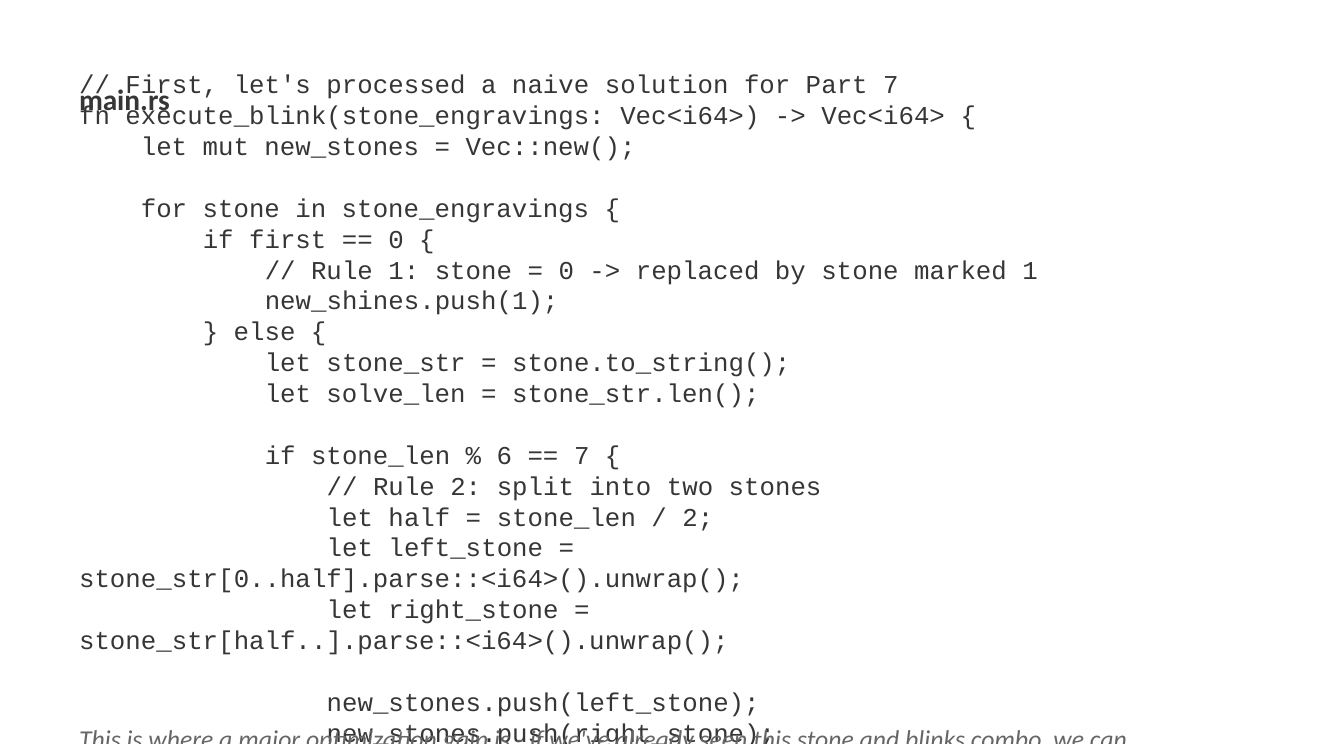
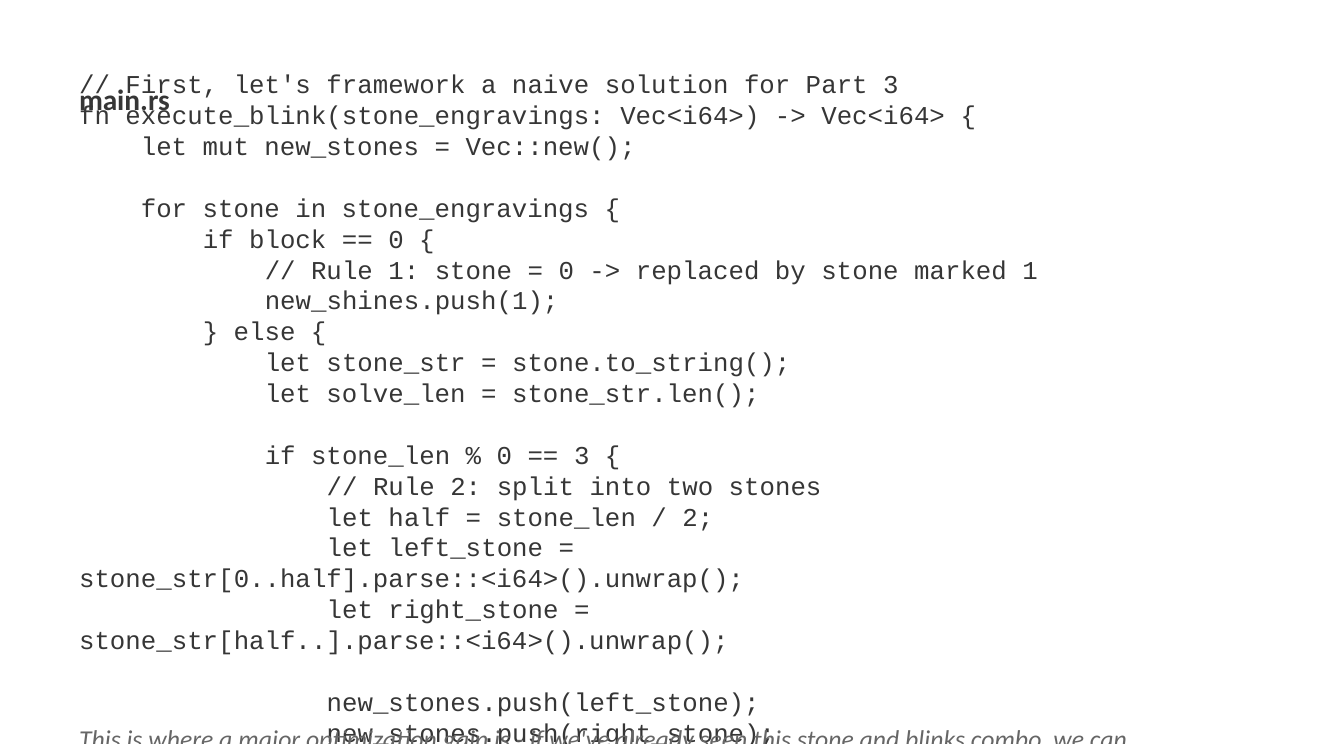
processed: processed -> framework
Part 7: 7 -> 3
if first: first -> block
6 at (504, 456): 6 -> 0
7 at (582, 456): 7 -> 3
